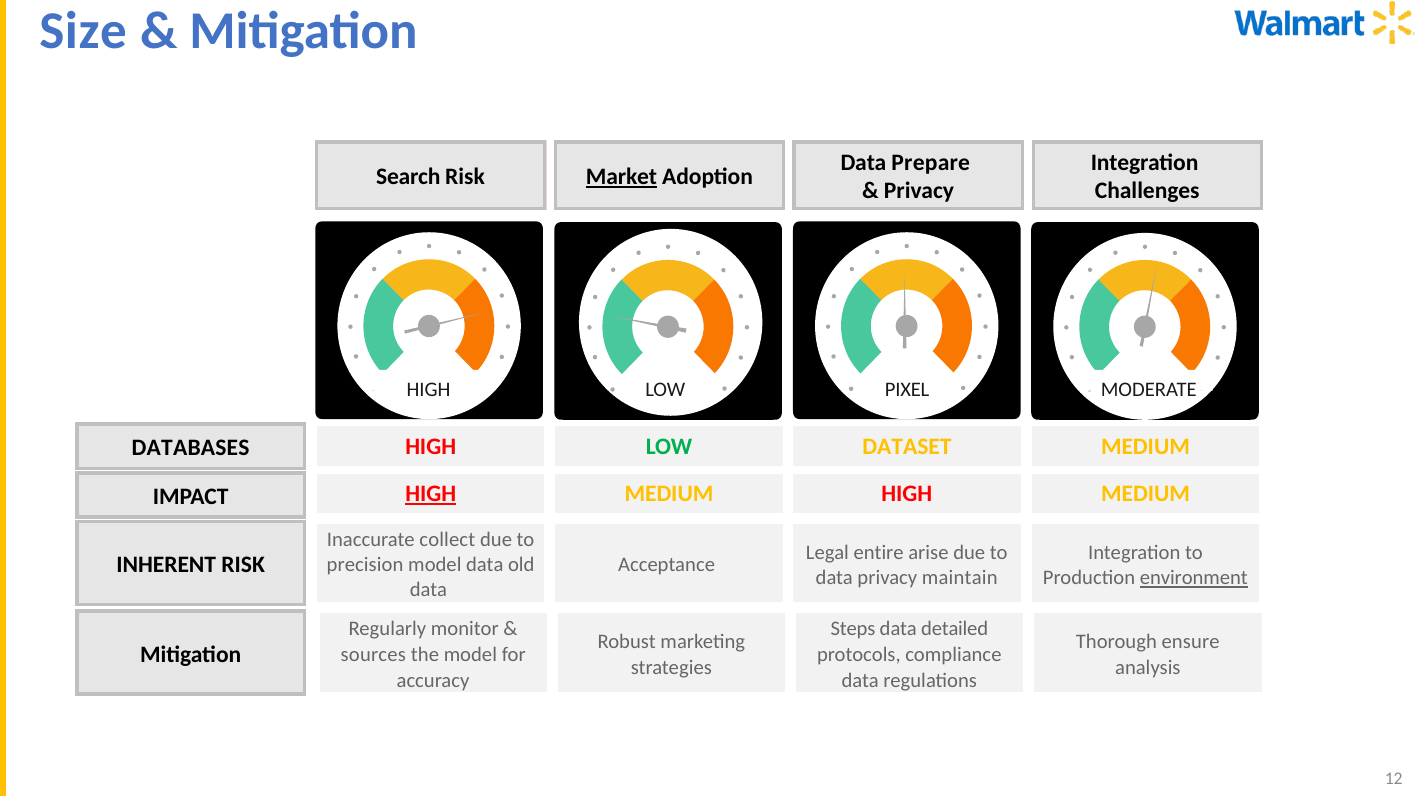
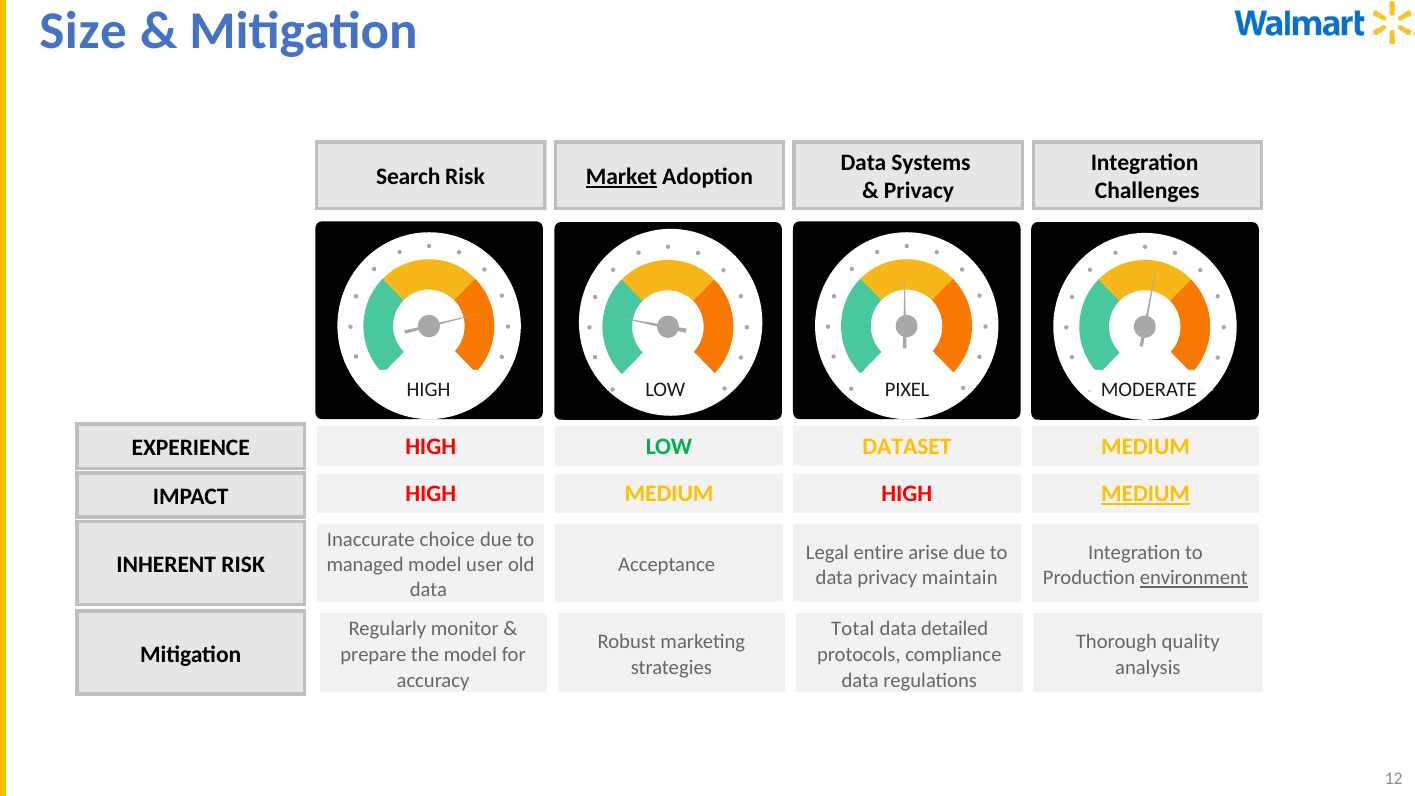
Prepare: Prepare -> Systems
DATABASES: DATABASES -> EXPERIENCE
HIGH at (431, 494) underline: present -> none
MEDIUM at (1146, 494) underline: none -> present
collect: collect -> choice
precision: precision -> managed
model data: data -> user
Steps: Steps -> Total
ensure: ensure -> quality
sources: sources -> prepare
